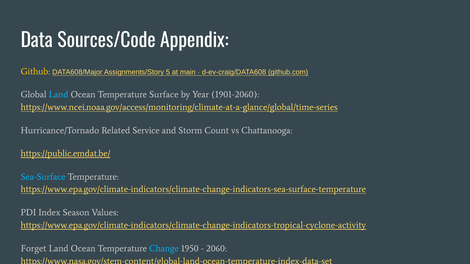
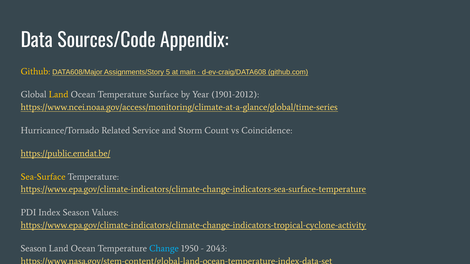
Land at (59, 95) colour: light blue -> yellow
1901-2060: 1901-2060 -> 1901-2012
Chattanooga: Chattanooga -> Coincidence
Sea-Surface colour: light blue -> yellow
Forget at (34, 249): Forget -> Season
2060: 2060 -> 2043
